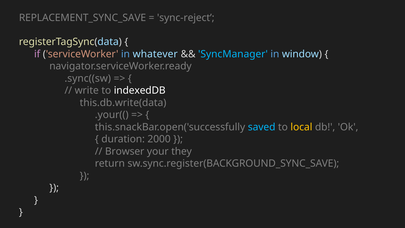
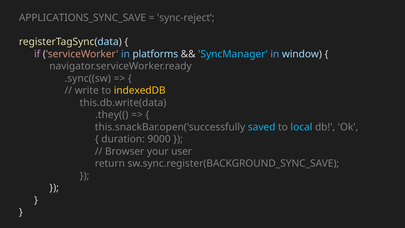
REPLACEMENT_SYNC_SAVE: REPLACEMENT_SYNC_SAVE -> APPLICATIONS_SYNC_SAVE
whatever: whatever -> platforms
indexedDB colour: white -> yellow
.your((: .your(( -> .they((
local colour: yellow -> light blue
2000: 2000 -> 9000
they: they -> user
